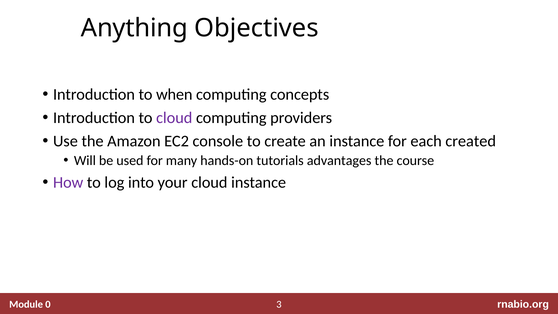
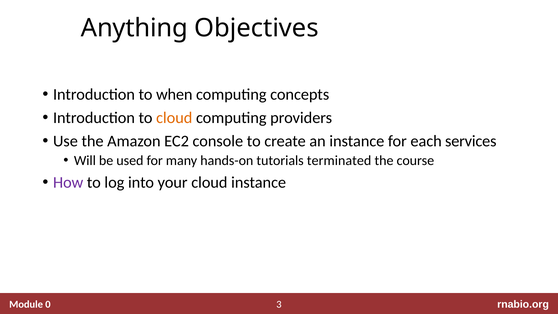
cloud at (174, 118) colour: purple -> orange
created: created -> services
advantages: advantages -> terminated
